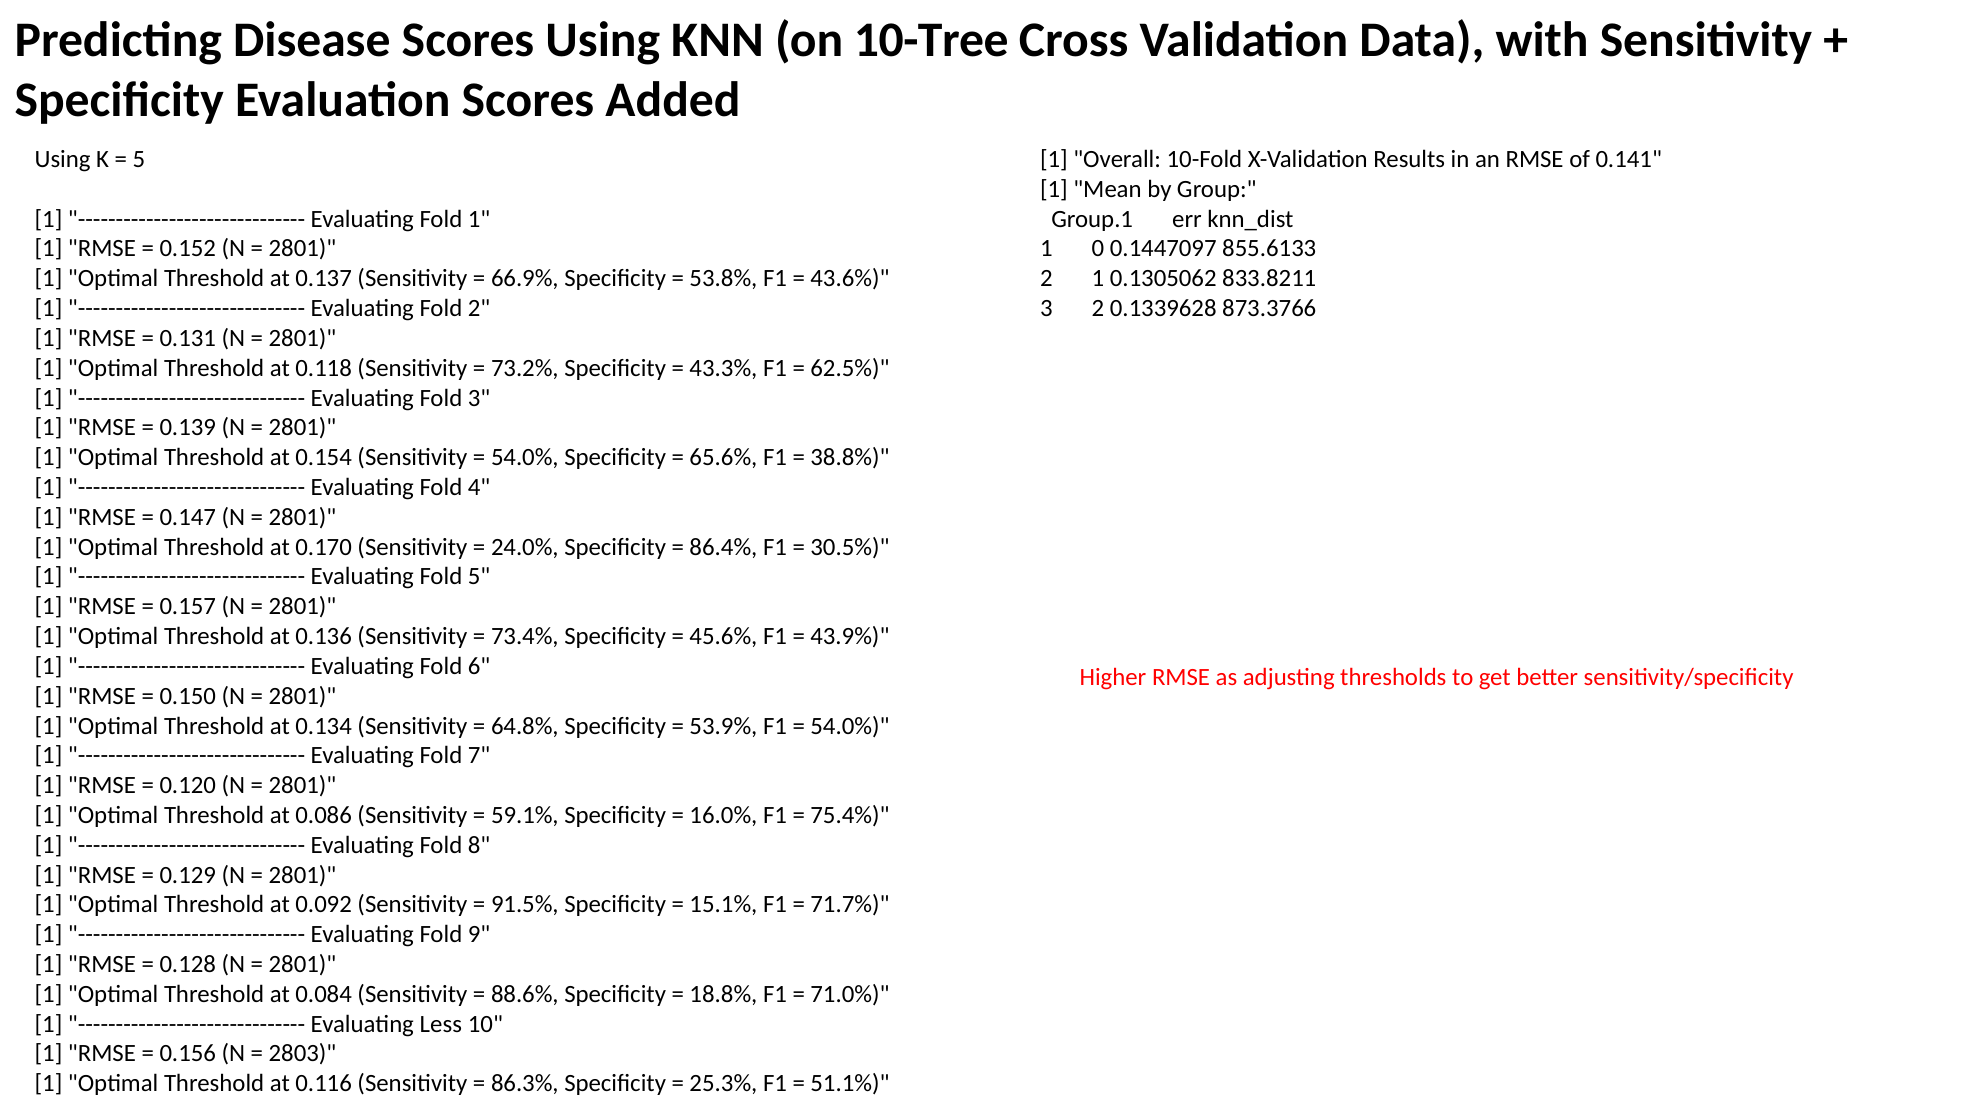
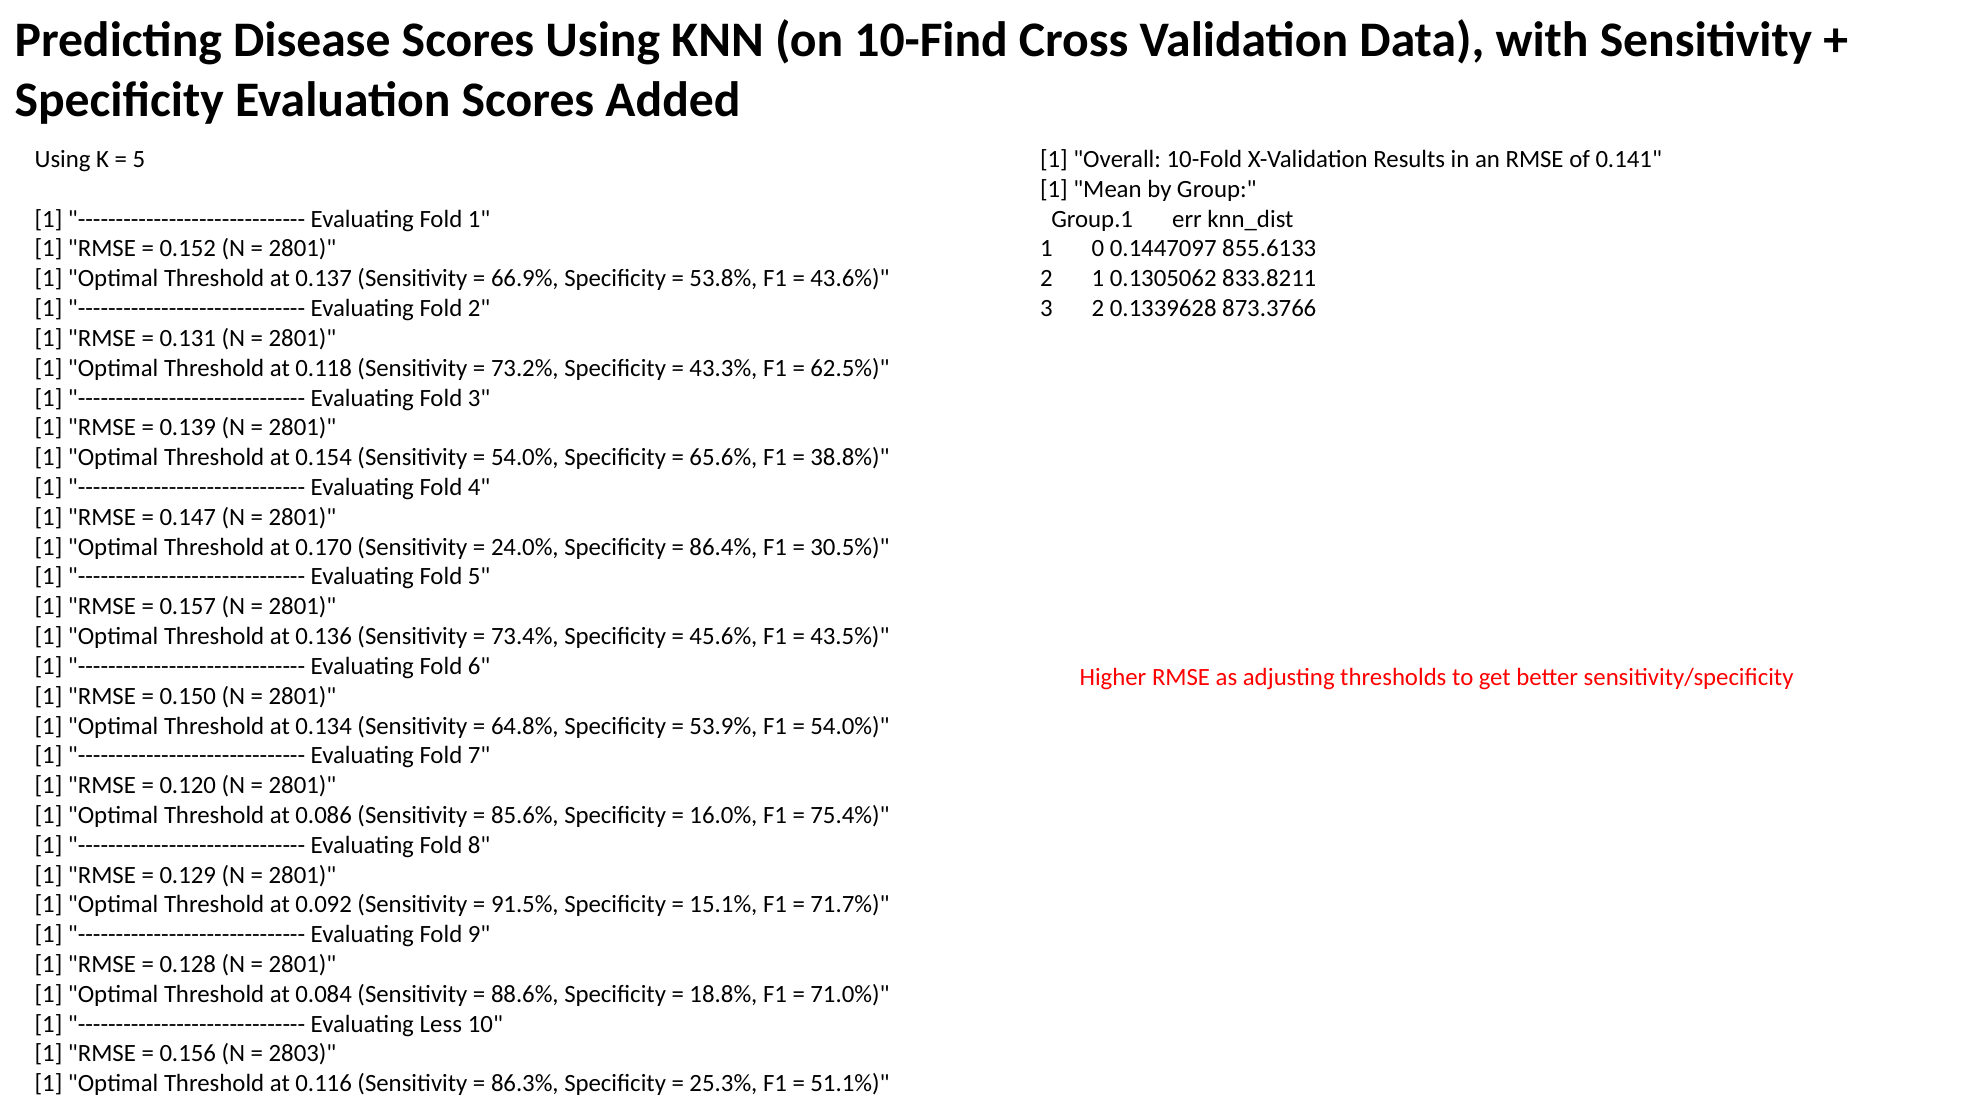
10-Tree: 10-Tree -> 10-Find
43.9%: 43.9% -> 43.5%
59.1%: 59.1% -> 85.6%
